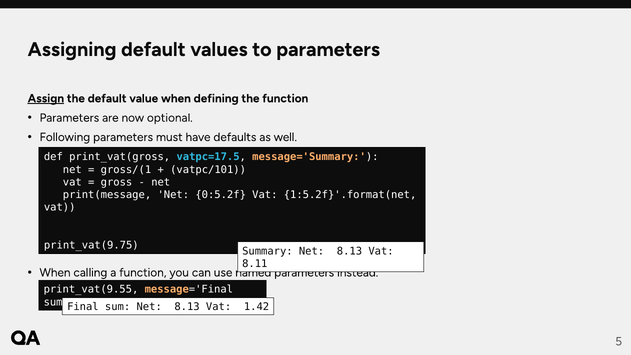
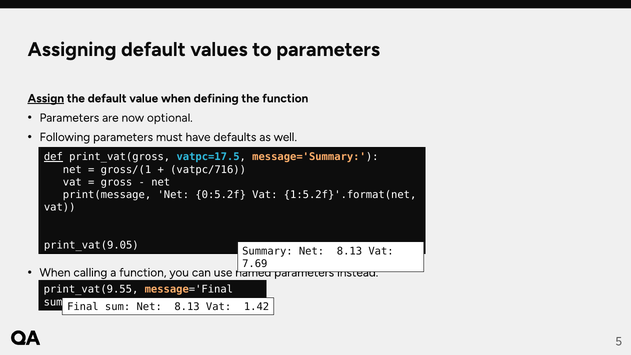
def underline: none -> present
vatpc/101: vatpc/101 -> vatpc/716
print_vat(9.75: print_vat(9.75 -> print_vat(9.05
8.11: 8.11 -> 7.69
